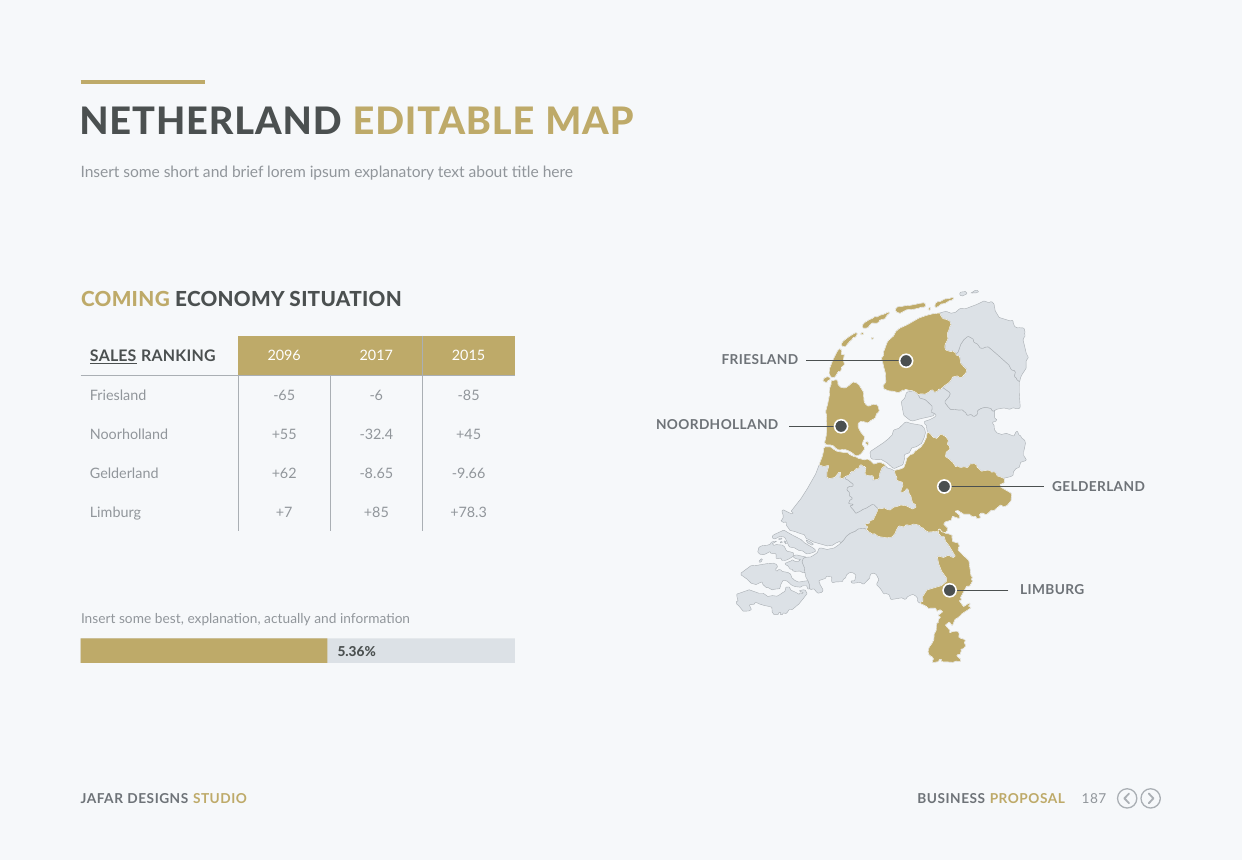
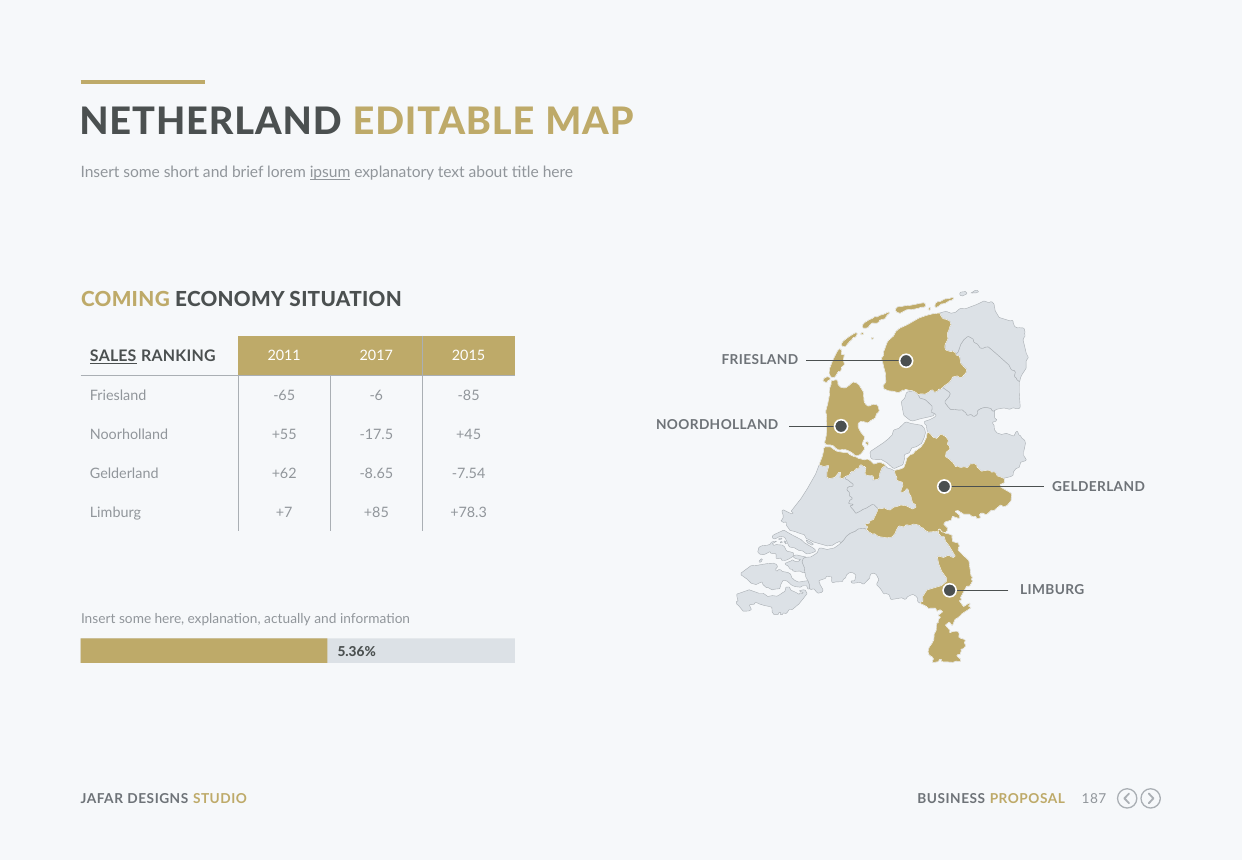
ipsum underline: none -> present
2096: 2096 -> 2011
-32.4: -32.4 -> -17.5
-9.66: -9.66 -> -7.54
some best: best -> here
